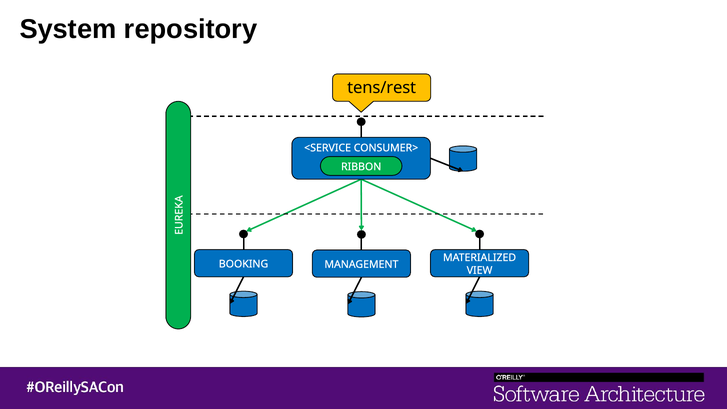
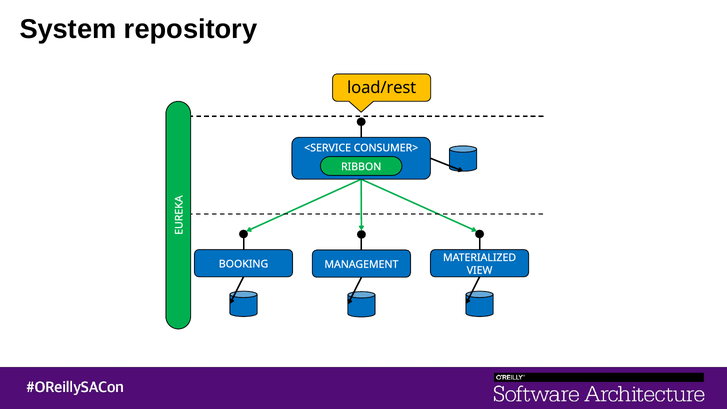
tens/rest: tens/rest -> load/rest
